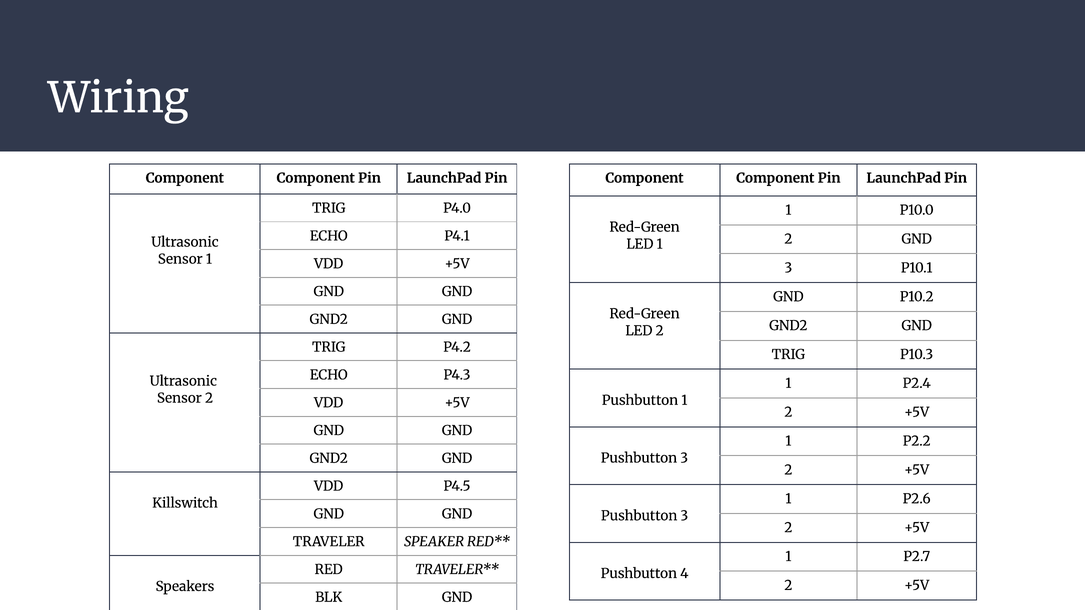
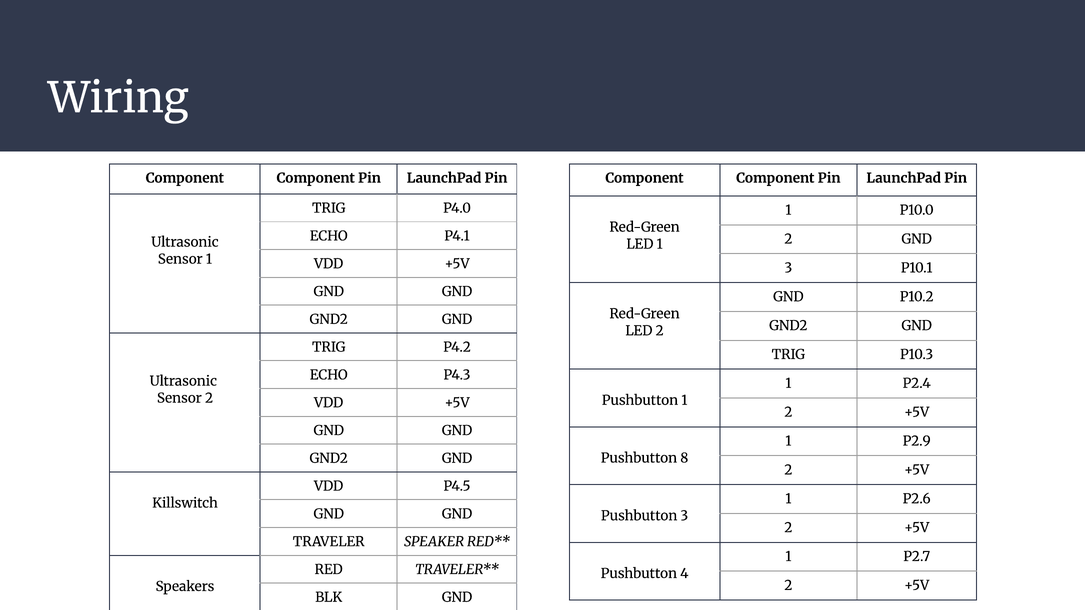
P2.2: P2.2 -> P2.9
3 at (684, 458): 3 -> 8
